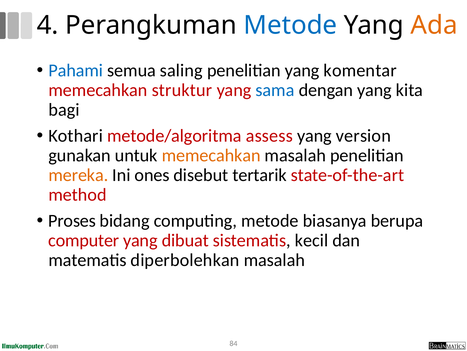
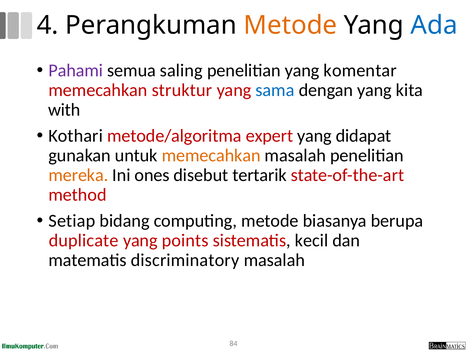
Metode at (290, 25) colour: blue -> orange
Ada colour: orange -> blue
Pahami colour: blue -> purple
bagi: bagi -> with
assess: assess -> expert
version: version -> didapat
Proses: Proses -> Setiap
computer: computer -> duplicate
dibuat: dibuat -> points
diperbolehkan: diperbolehkan -> discriminatory
